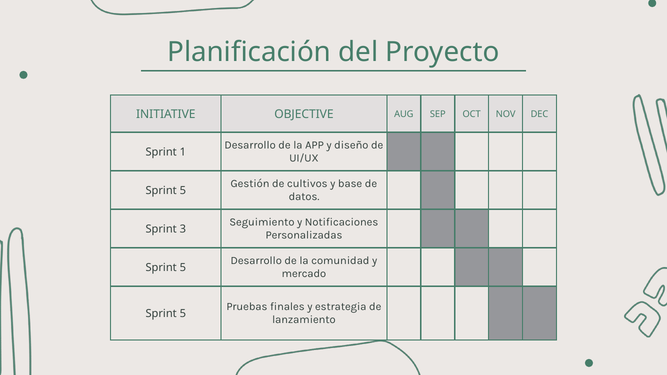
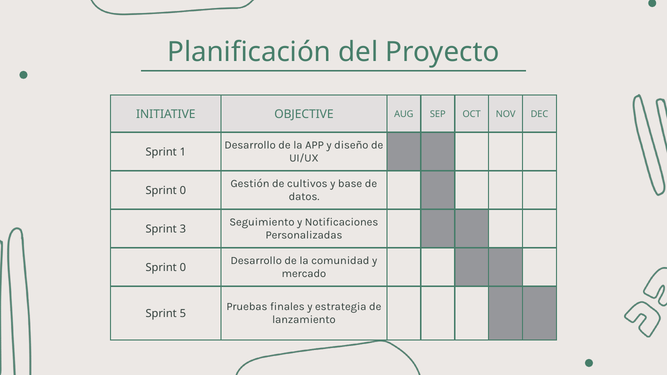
5 at (183, 191): 5 -> 0
5 at (183, 268): 5 -> 0
